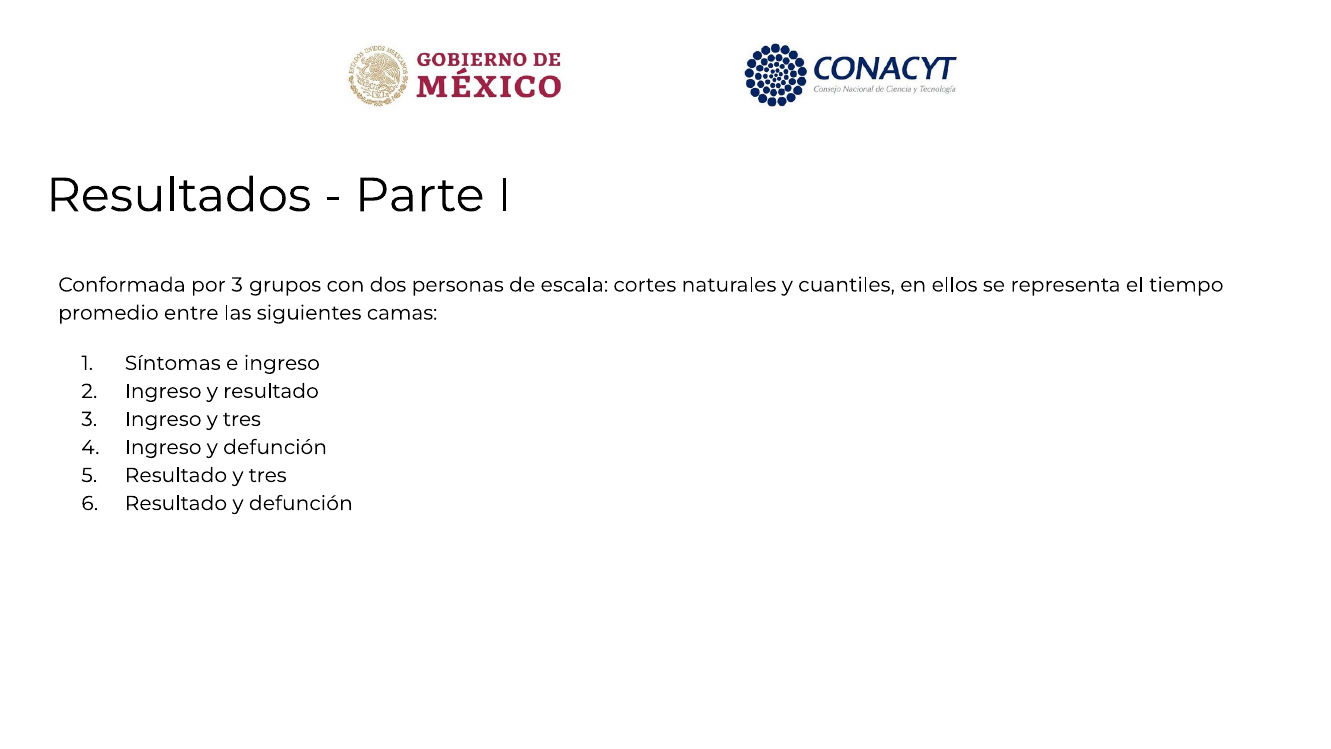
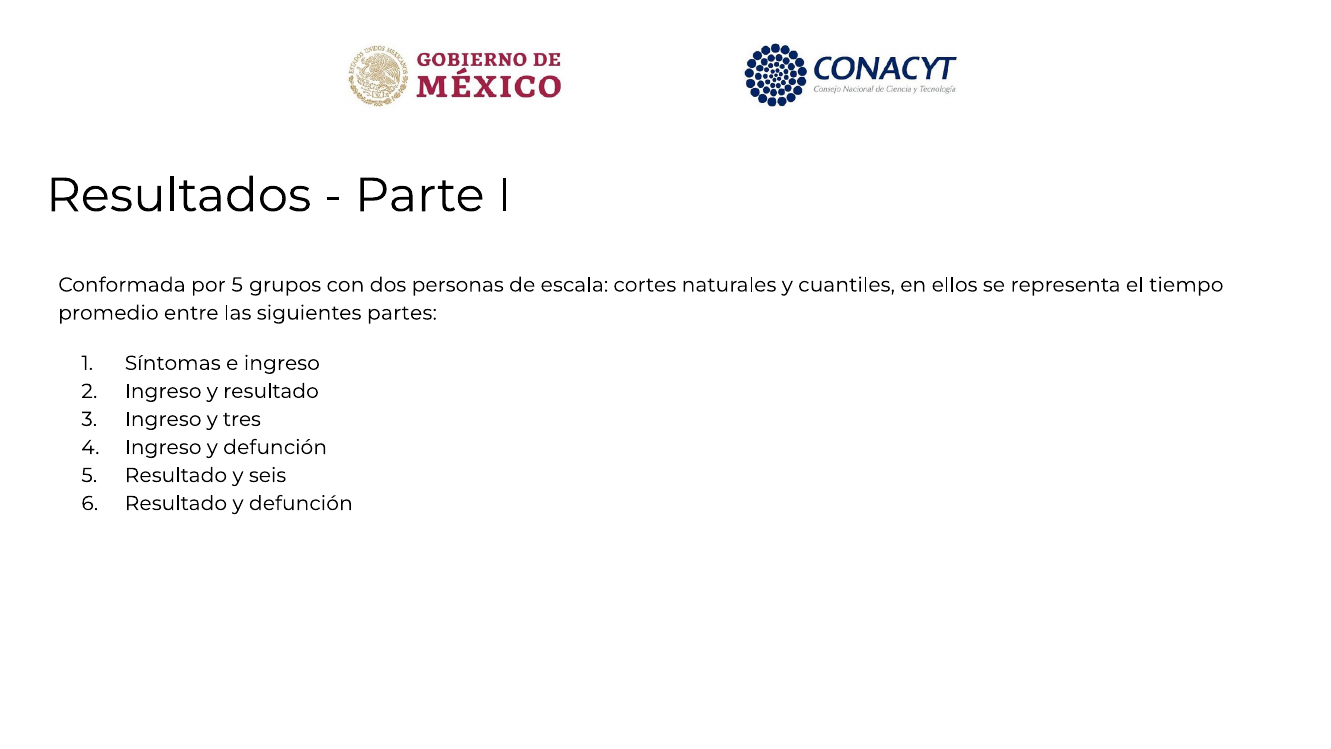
por 3: 3 -> 5
camas: camas -> partes
Resultado y tres: tres -> seis
